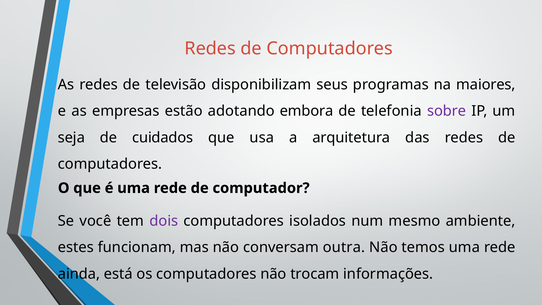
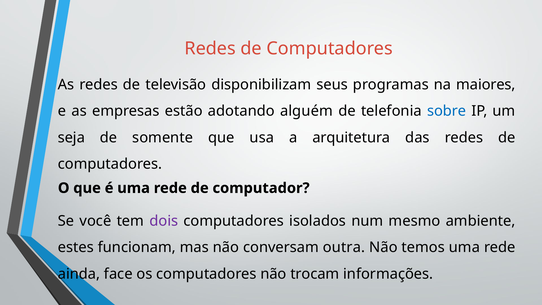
embora: embora -> alguém
sobre colour: purple -> blue
cuidados: cuidados -> somente
está: está -> face
